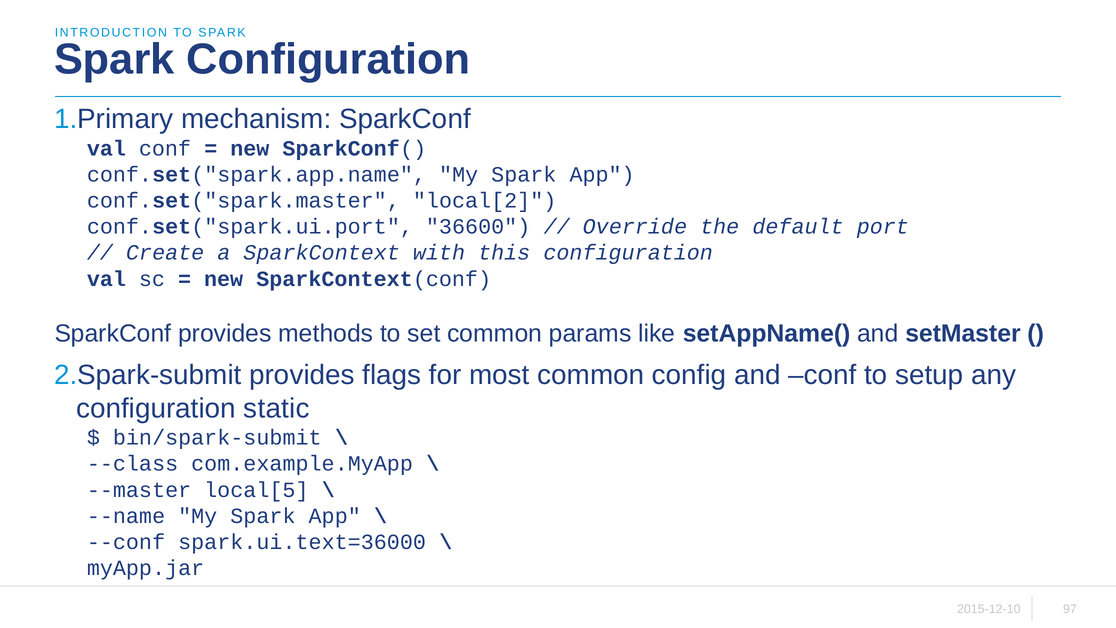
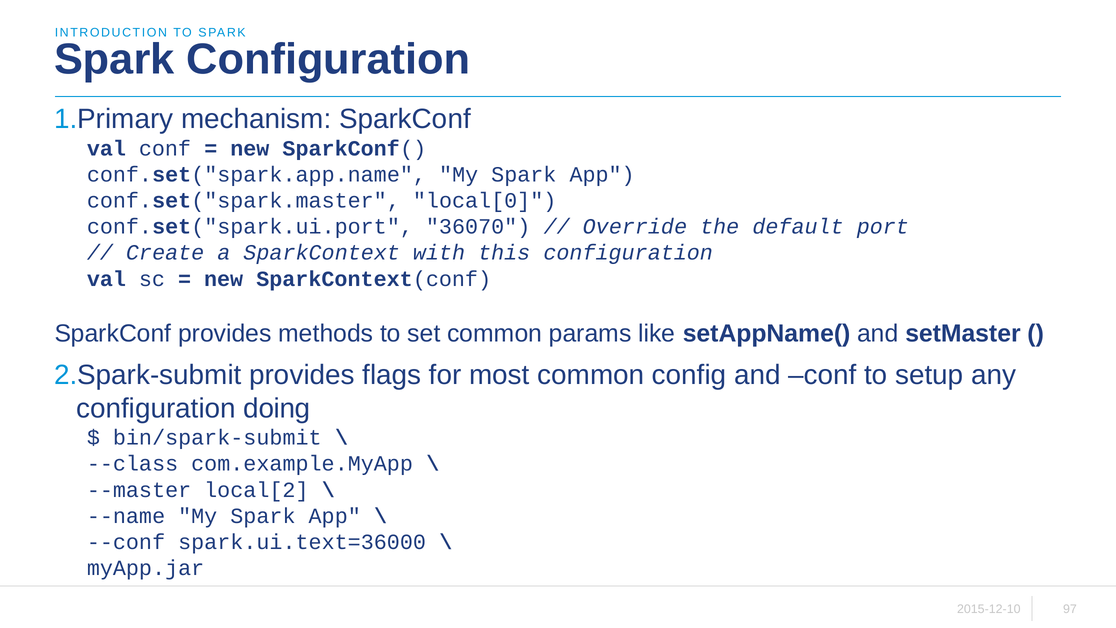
local[2: local[2 -> local[0
36600: 36600 -> 36070
static: static -> doing
local[5: local[5 -> local[2
